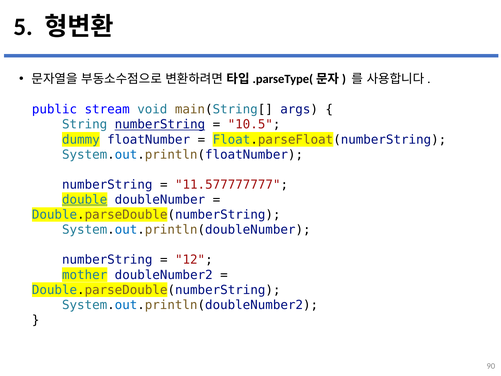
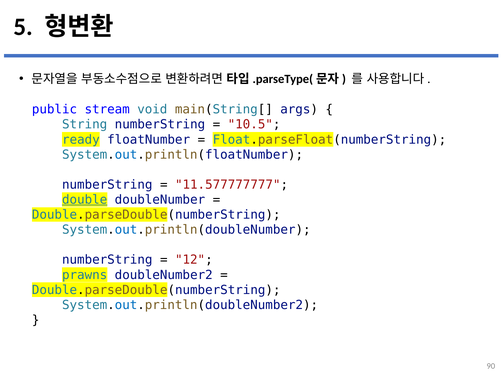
numberString at (160, 124) underline: present -> none
dummy: dummy -> ready
mother: mother -> prawns
